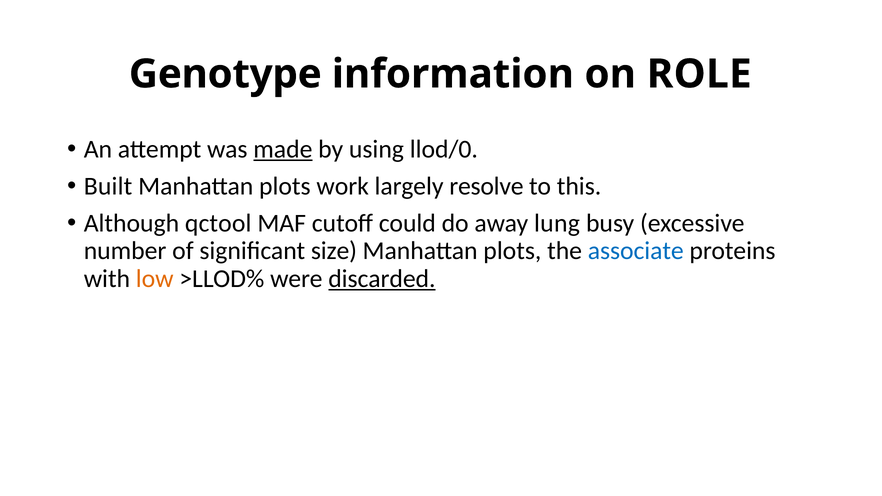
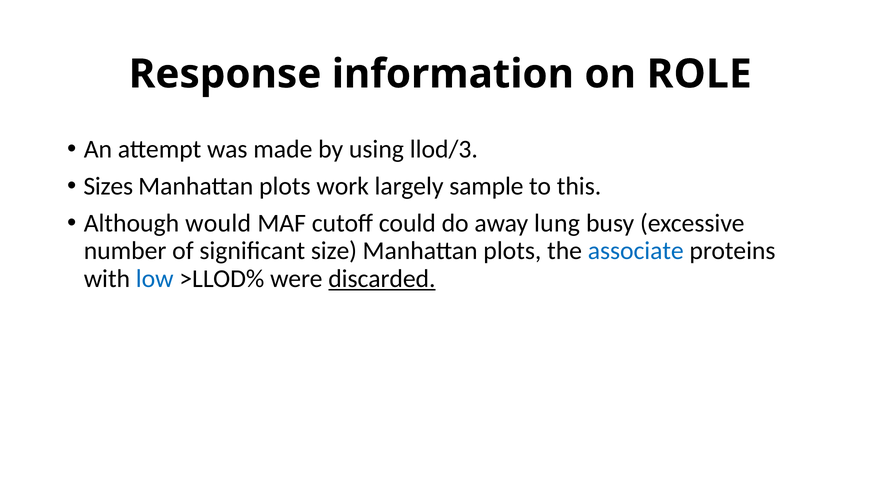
Genotype: Genotype -> Response
made underline: present -> none
llod/0: llod/0 -> llod/3
Built: Built -> Sizes
resolve: resolve -> sample
qctool: qctool -> would
low colour: orange -> blue
